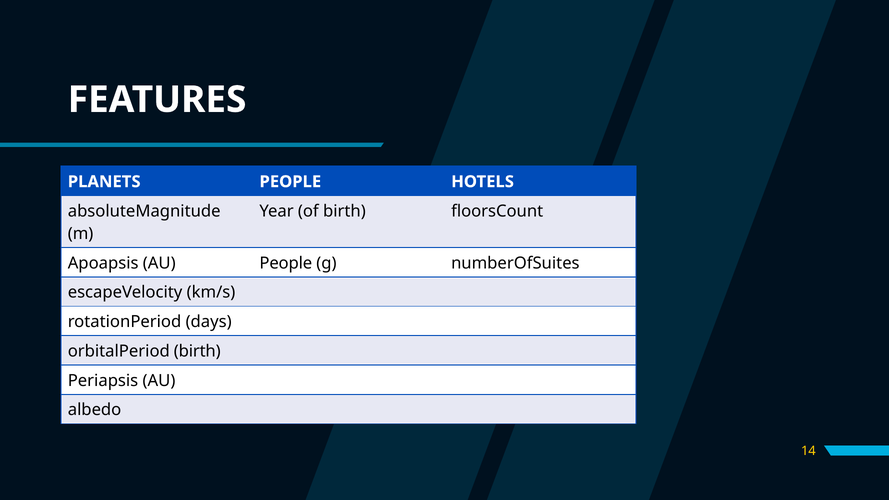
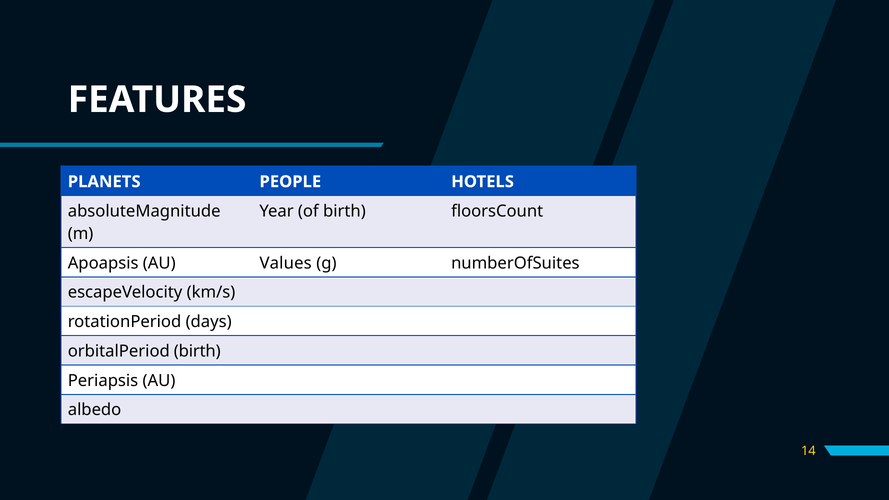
AU People: People -> Values
